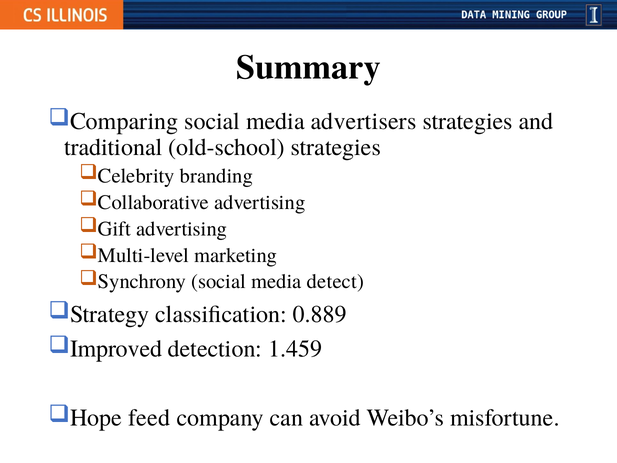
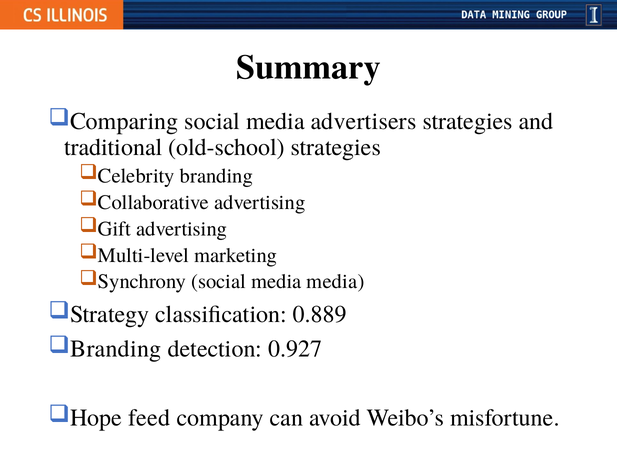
media detect: detect -> media
Improved at (116, 349): Improved -> Branding
1.459: 1.459 -> 0.927
